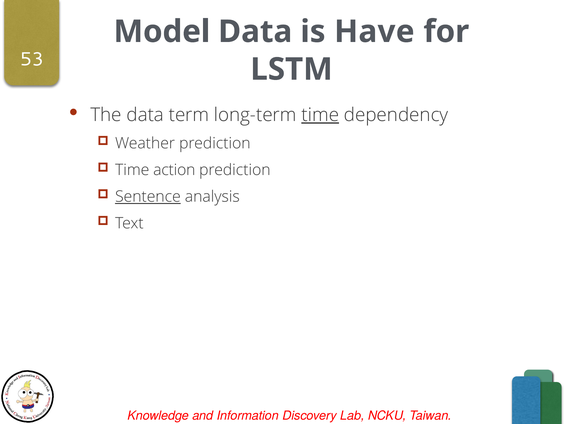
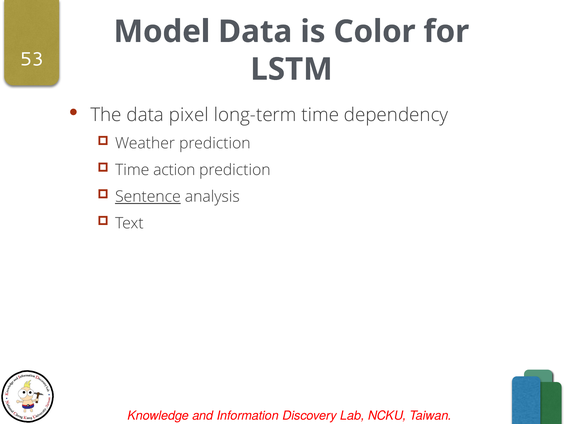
Have: Have -> Color
term: term -> pixel
time at (320, 115) underline: present -> none
